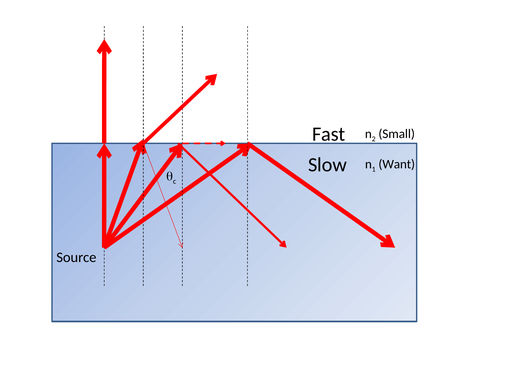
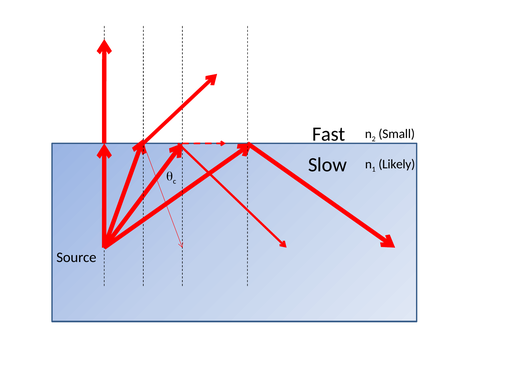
Want: Want -> Likely
